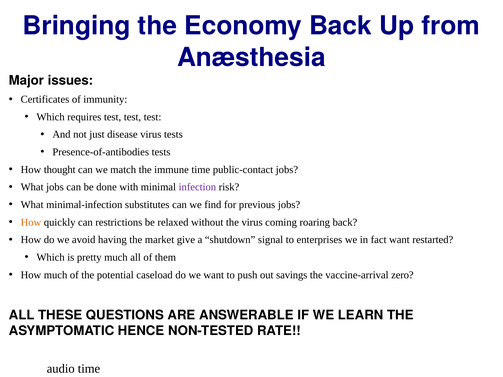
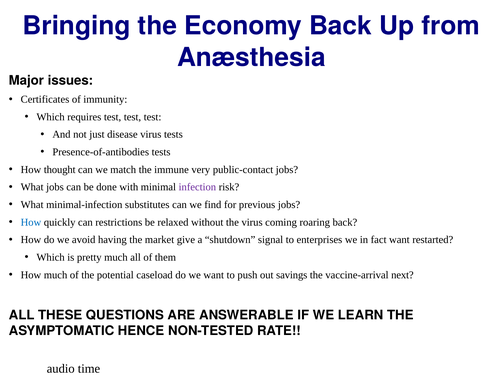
immune time: time -> very
How at (31, 222) colour: orange -> blue
zero: zero -> next
